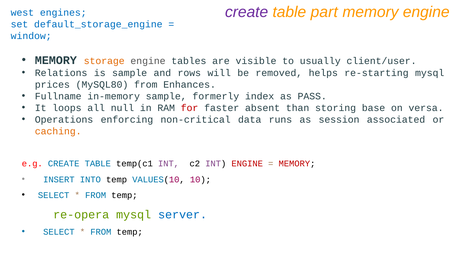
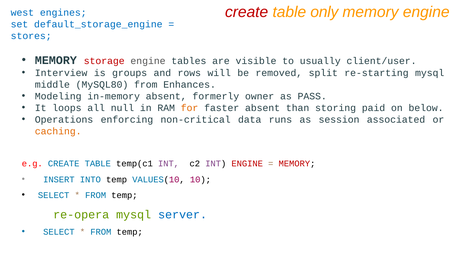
create at (247, 12) colour: purple -> red
part: part -> only
window: window -> stores
storage colour: orange -> red
Relations: Relations -> Interview
is sample: sample -> groups
helps: helps -> split
prices: prices -> middle
Fullname: Fullname -> Modeling
in-memory sample: sample -> absent
index: index -> owner
for colour: red -> orange
base: base -> paid
versa: versa -> below
